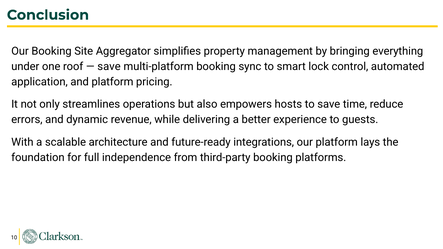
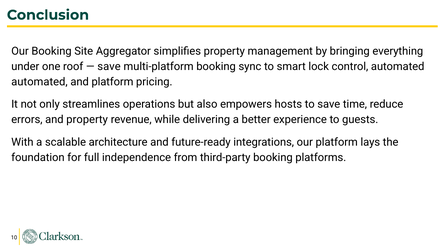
application at (40, 82): application -> automated
and dynamic: dynamic -> property
